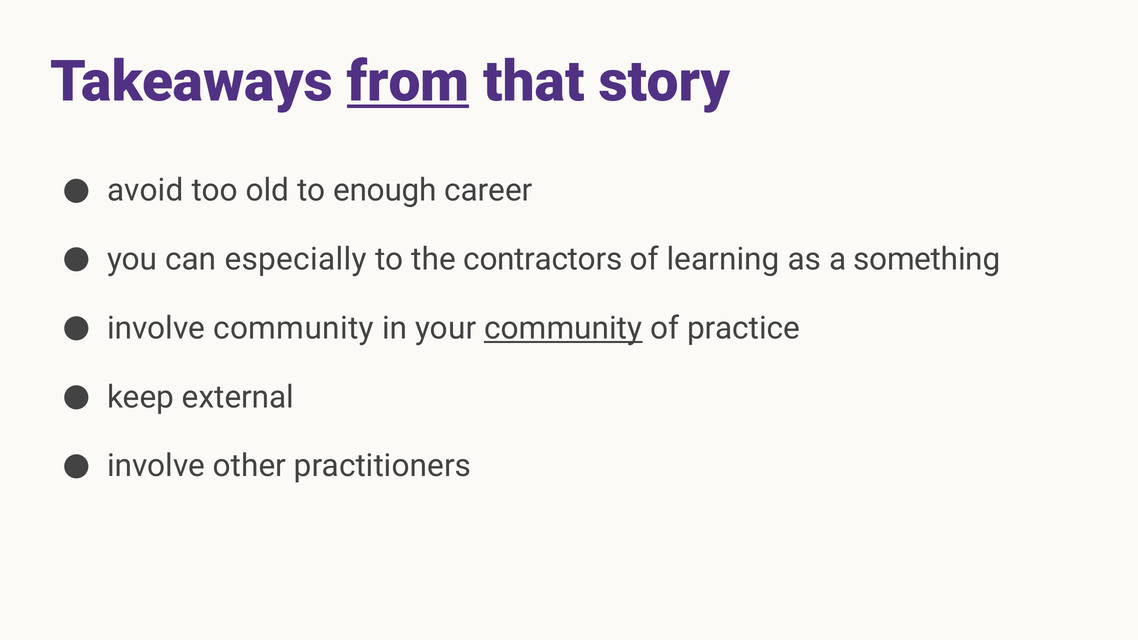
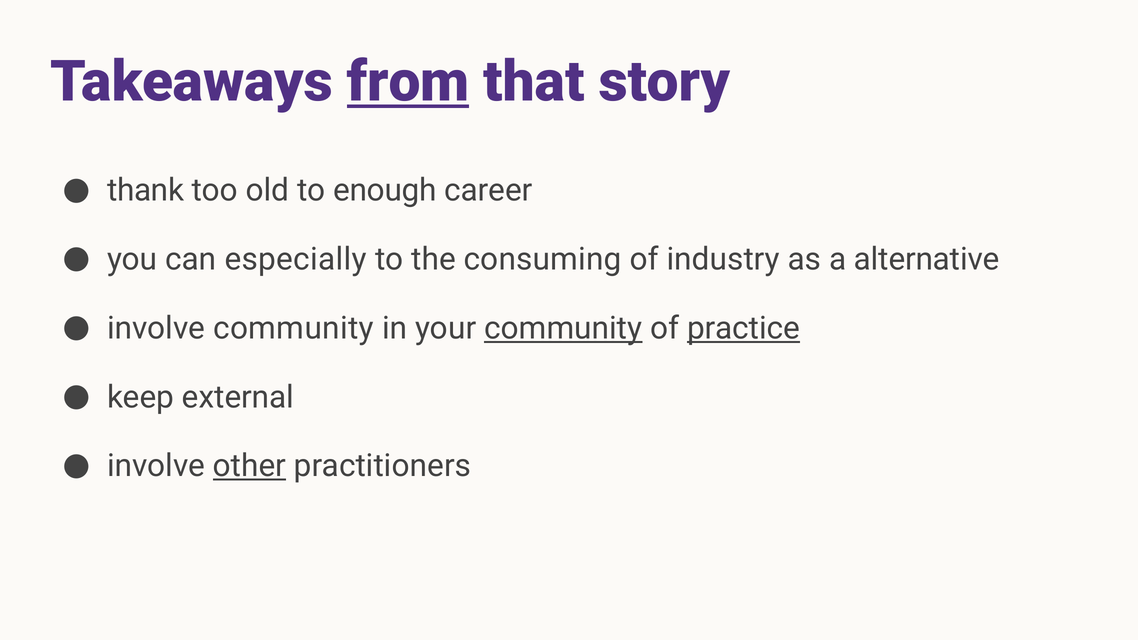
avoid: avoid -> thank
contractors: contractors -> consuming
learning: learning -> industry
something: something -> alternative
practice underline: none -> present
other underline: none -> present
